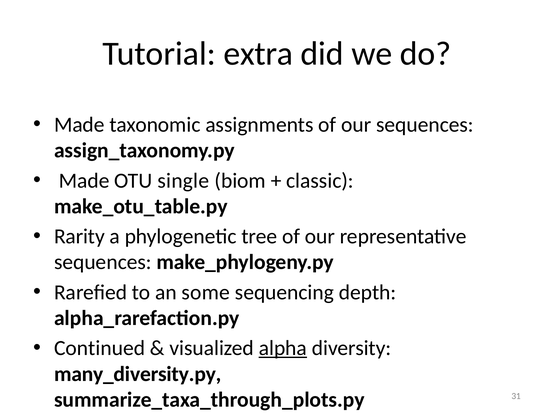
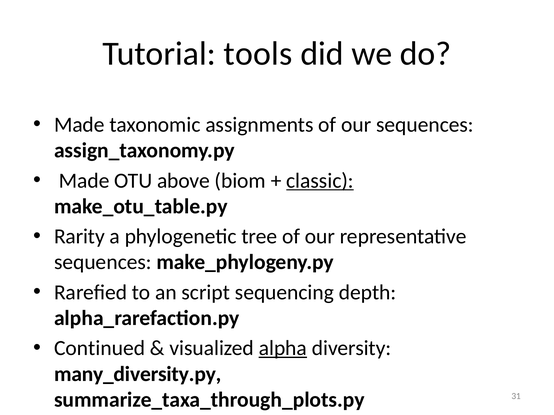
extra: extra -> tools
single: single -> above
classic underline: none -> present
some: some -> script
